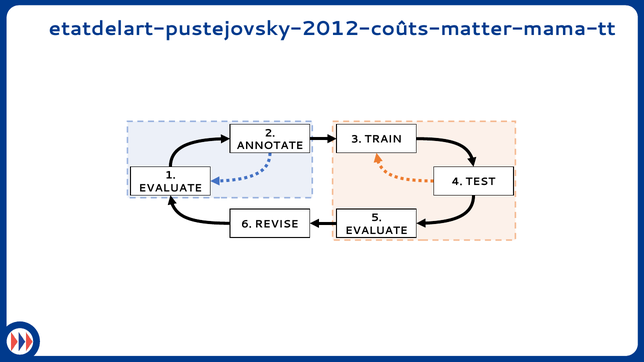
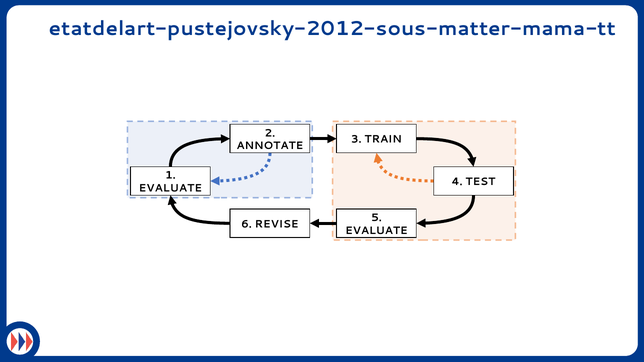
etatdelart-pustejovsky-2012-coûts-matter-mama-tt: etatdelart-pustejovsky-2012-coûts-matter-mama-tt -> etatdelart-pustejovsky-2012-sous-matter-mama-tt
